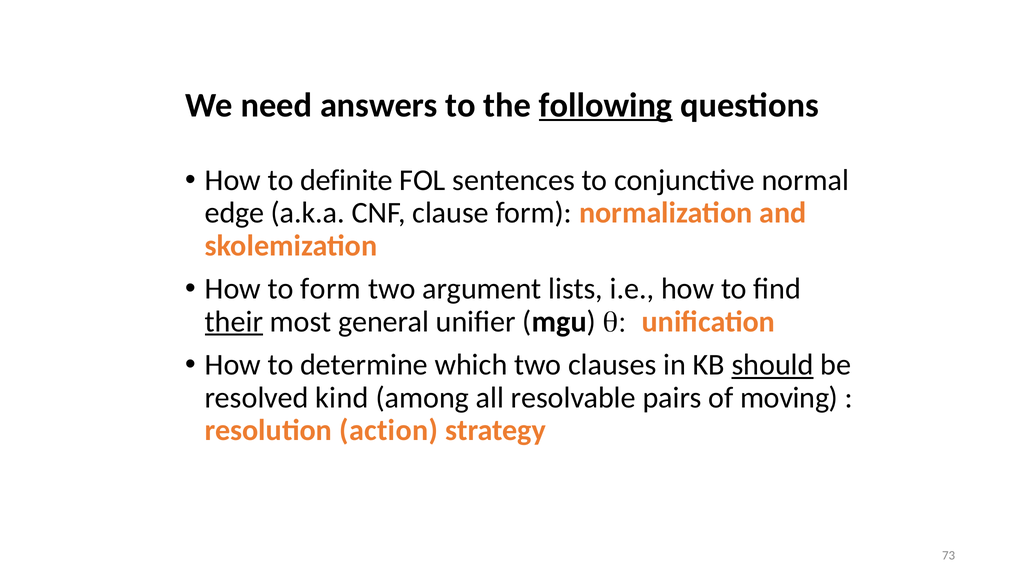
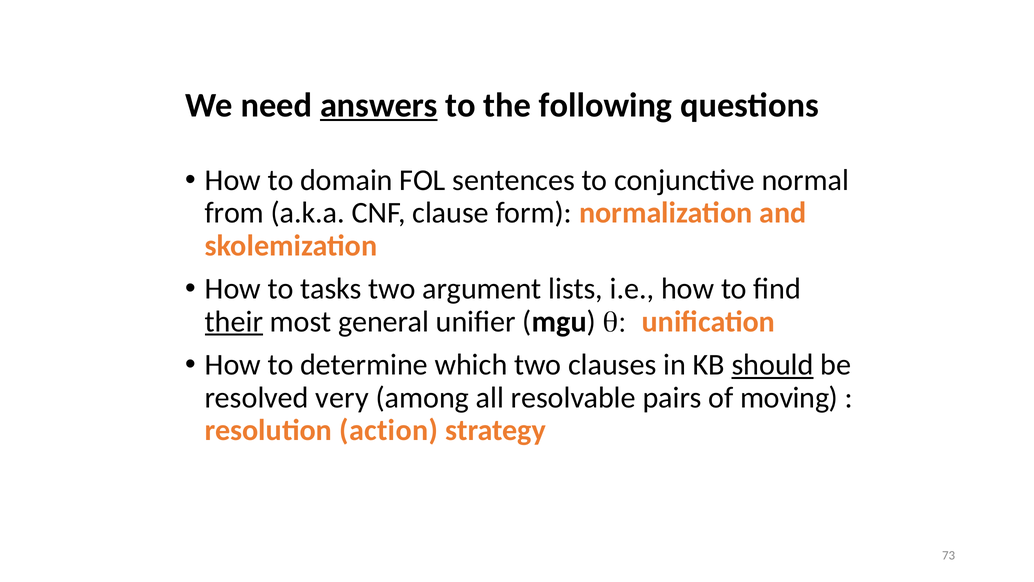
answers underline: none -> present
following underline: present -> none
definite: definite -> domain
edge: edge -> from
to form: form -> tasks
kind: kind -> very
